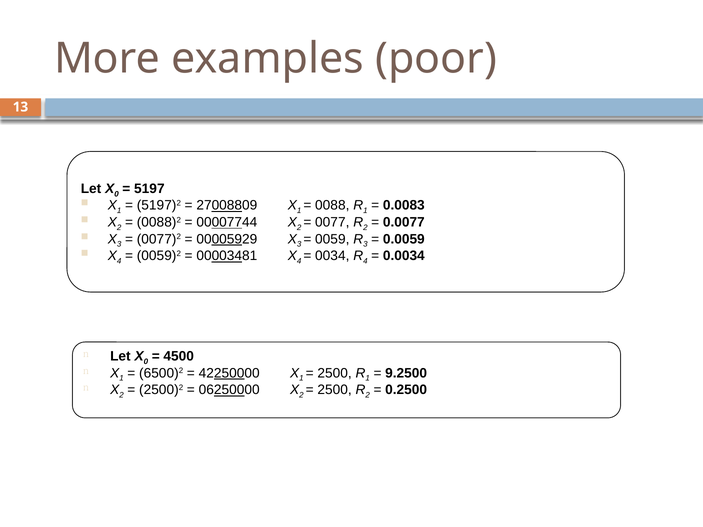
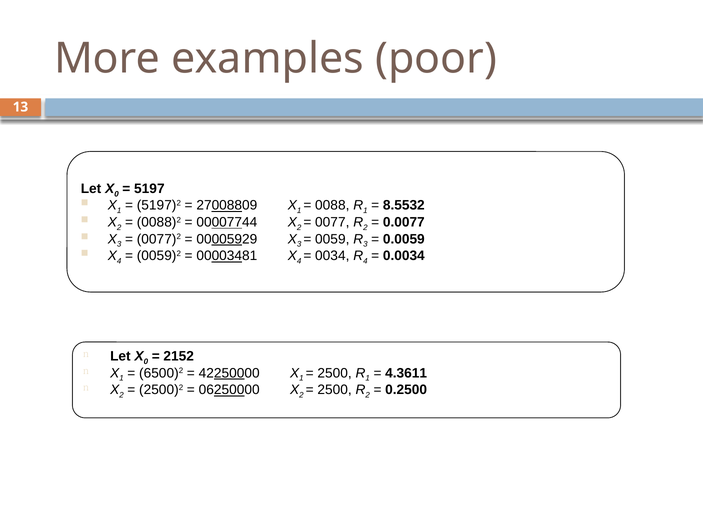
0.0083: 0.0083 -> 8.5532
4500: 4500 -> 2152
9.2500: 9.2500 -> 4.3611
